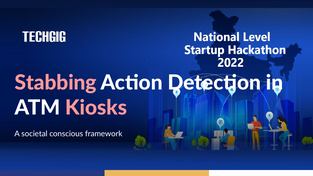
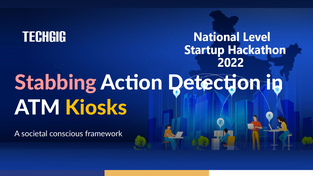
Kiosks colour: pink -> yellow
